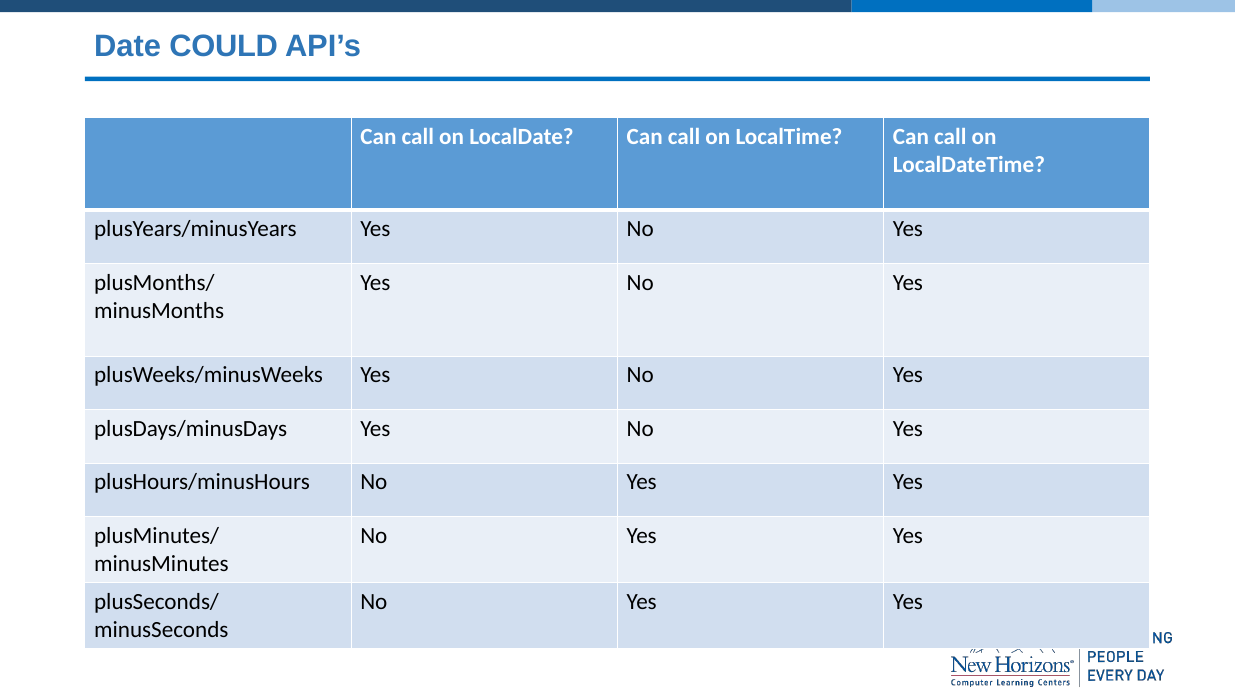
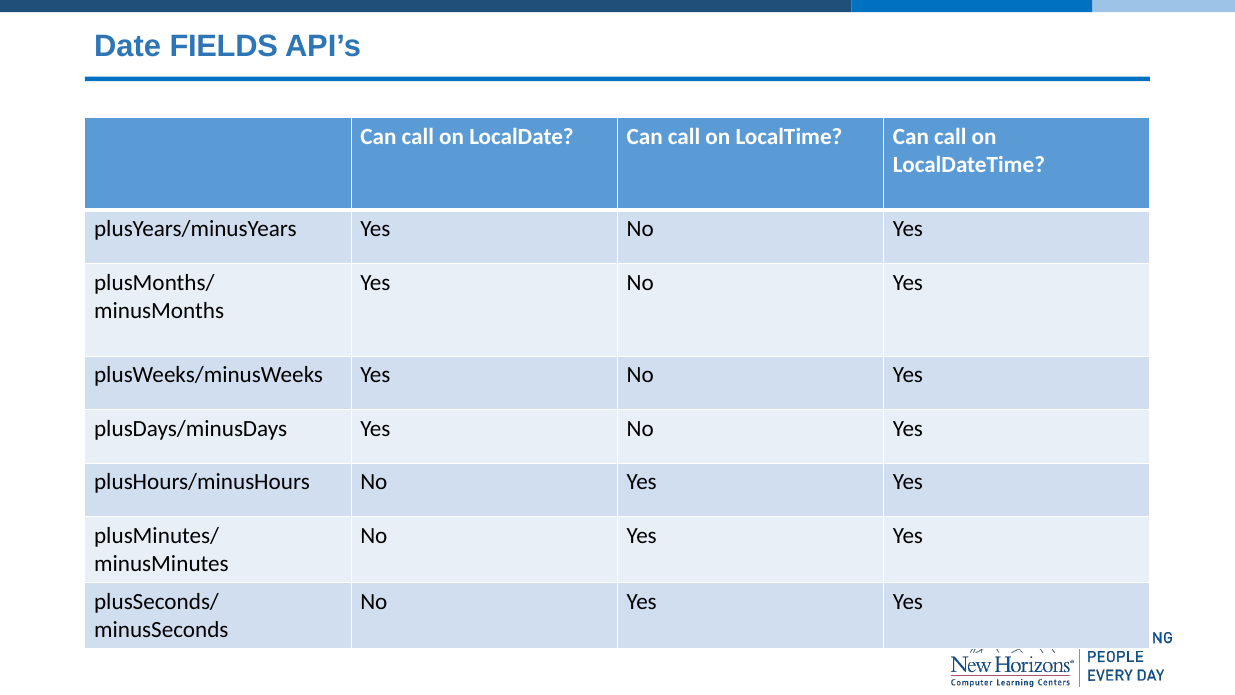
COULD: COULD -> FIELDS
